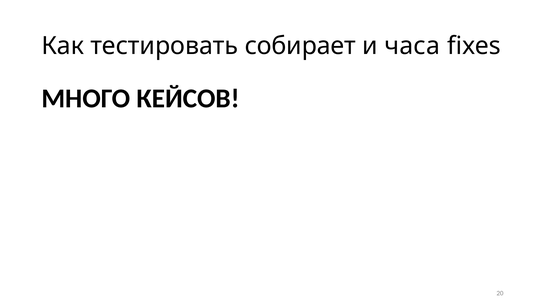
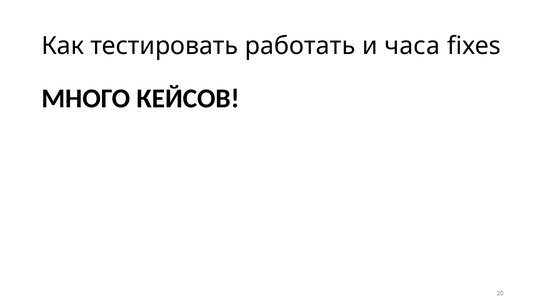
собирает: собирает -> работать
